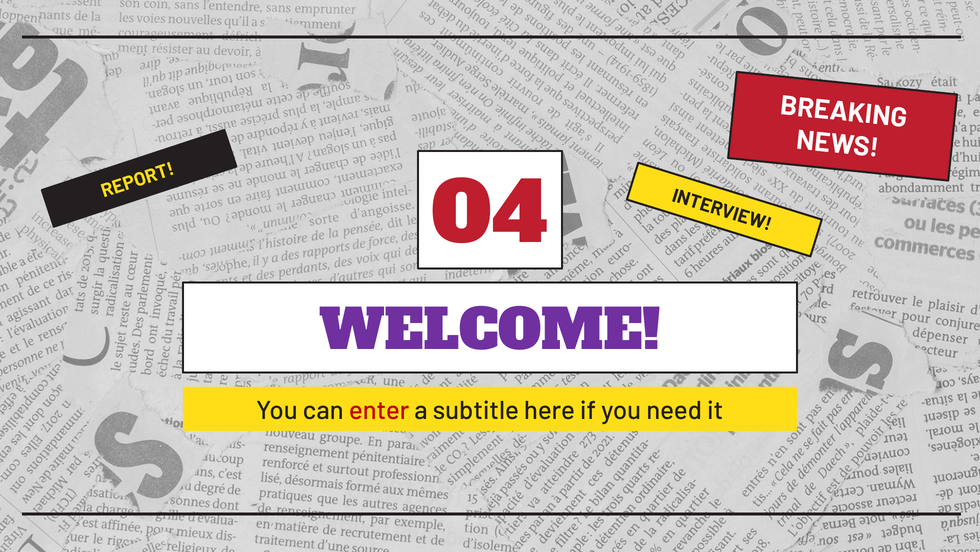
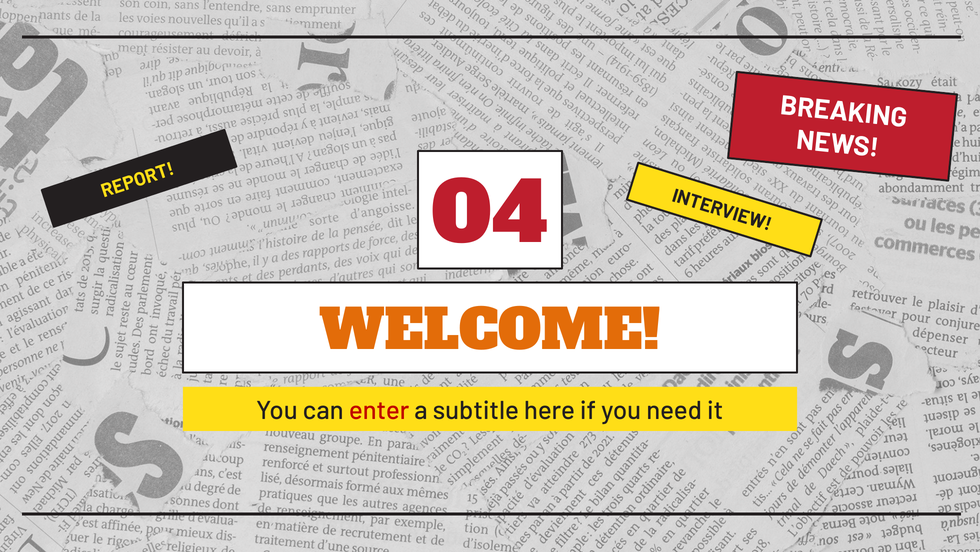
WELCOME colour: purple -> orange
